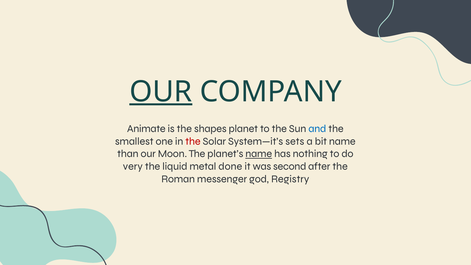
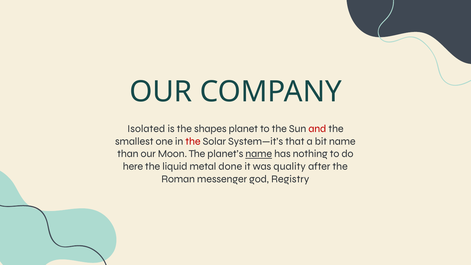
OUR at (161, 92) underline: present -> none
Animate: Animate -> Isolated
and colour: blue -> red
sets: sets -> that
very: very -> here
second: second -> quality
